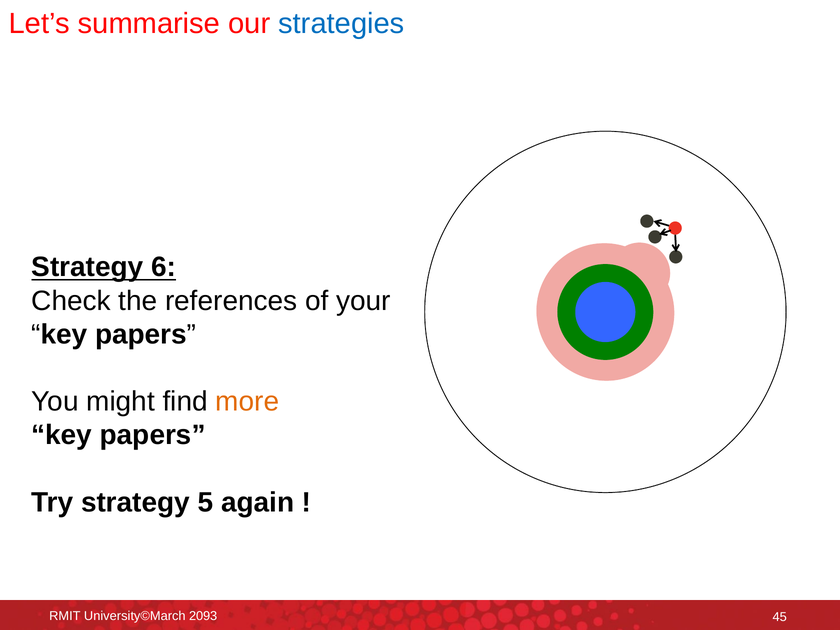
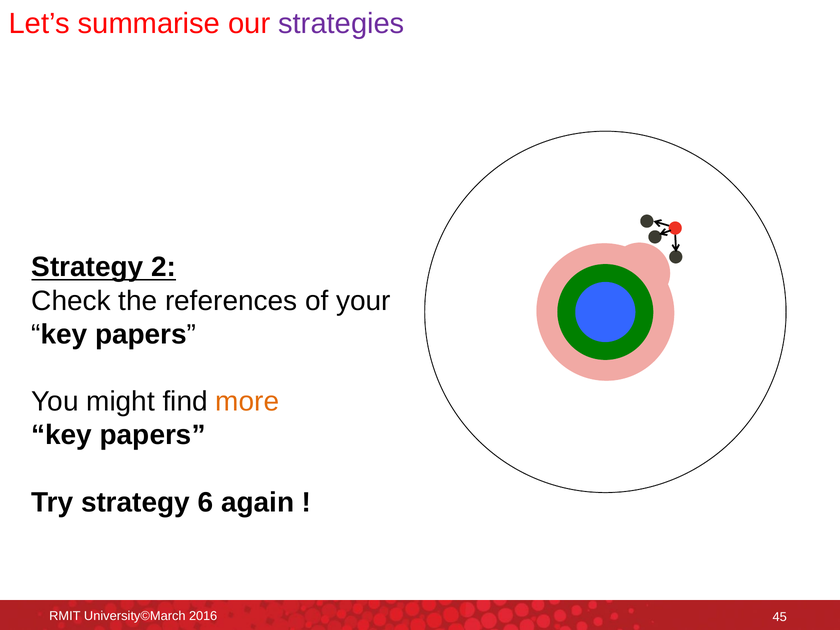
strategies colour: blue -> purple
6: 6 -> 2
5: 5 -> 6
2093: 2093 -> 2016
